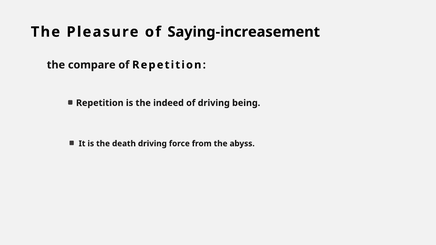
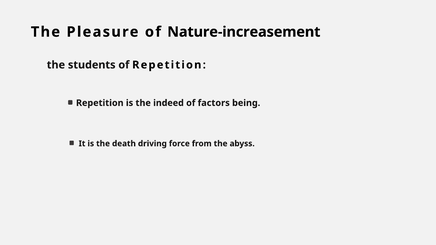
Saying-increasement: Saying-increasement -> Nature-increasement
compare: compare -> students
of driving: driving -> factors
